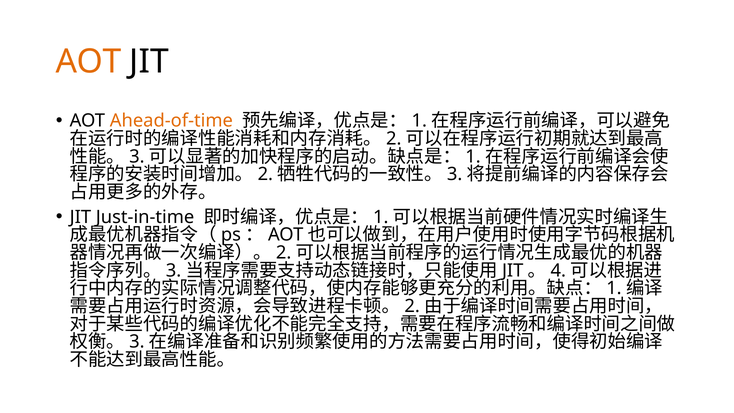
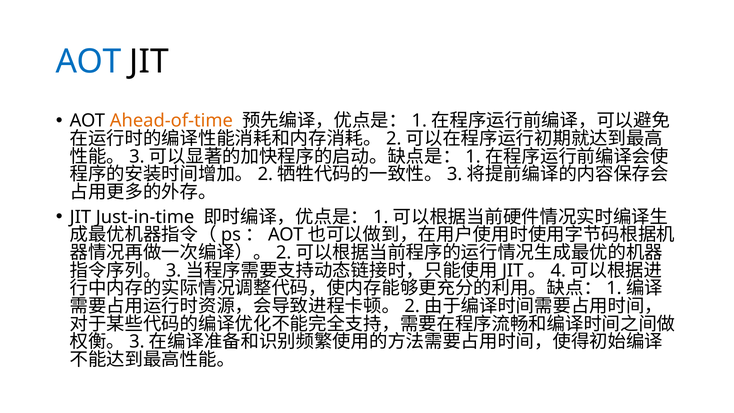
AOT at (89, 62) colour: orange -> blue
